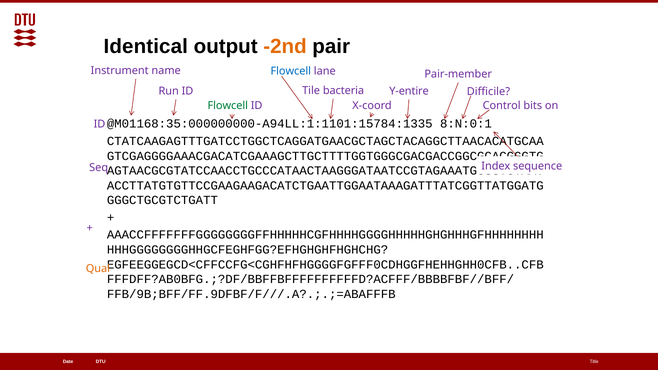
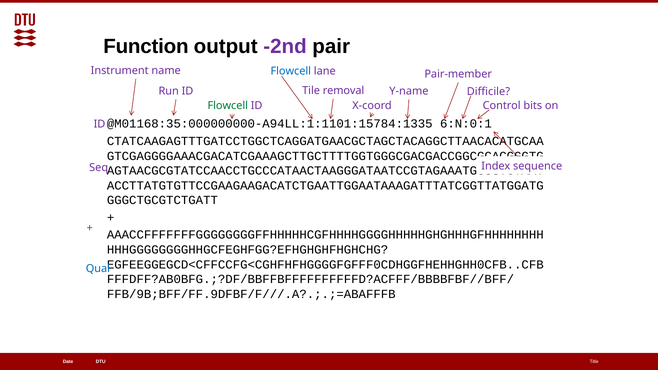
Identical: Identical -> Function
-2nd colour: orange -> purple
bacteria: bacteria -> removal
Y-entire: Y-entire -> Y-name
8:N:0:1: 8:N:0:1 -> 6:N:0:1
Qual colour: orange -> blue
